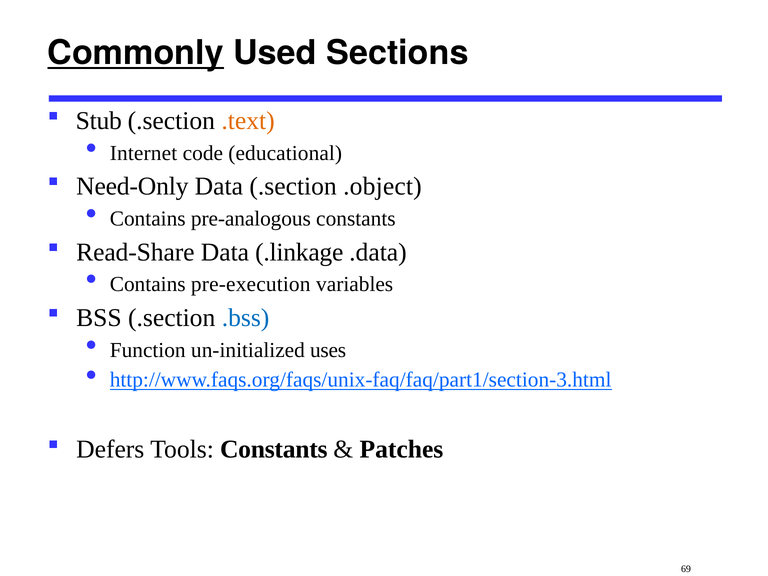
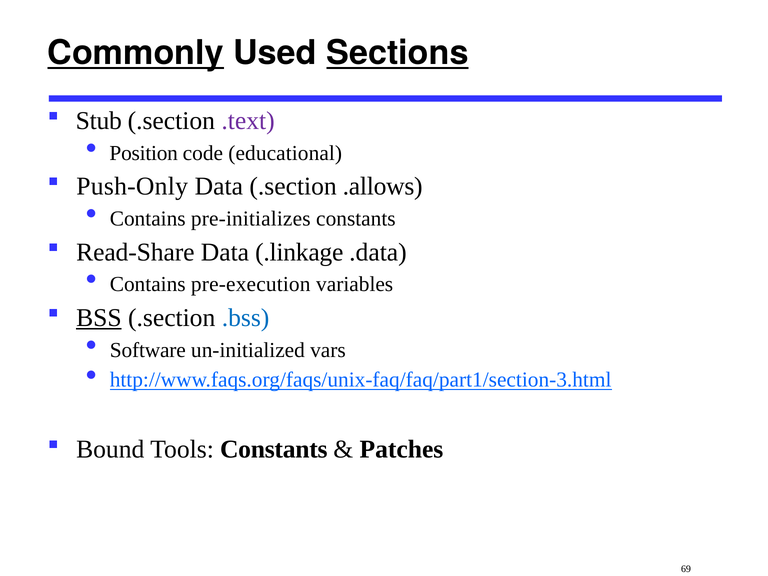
Sections underline: none -> present
.text colour: orange -> purple
Internet: Internet -> Position
Need-Only: Need-Only -> Push-Only
.object: .object -> .allows
pre-analogous: pre-analogous -> pre-initializes
BSS underline: none -> present
Function: Function -> Software
uses: uses -> vars
Defers: Defers -> Bound
